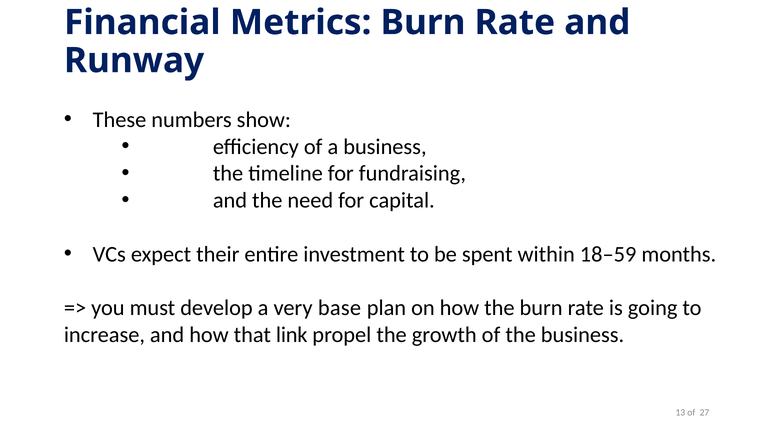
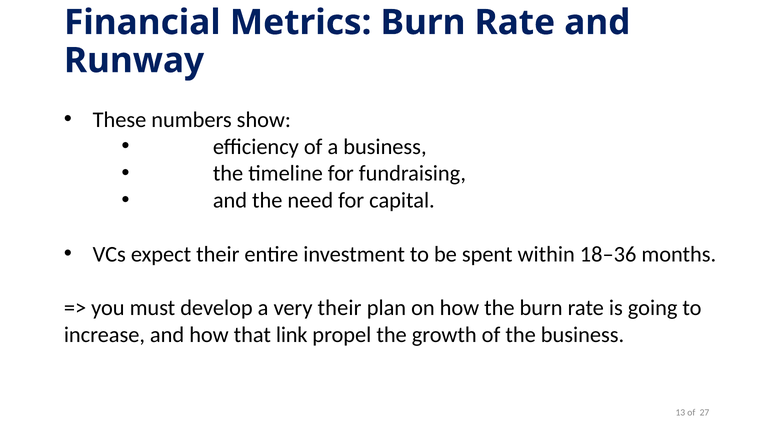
18–59: 18–59 -> 18–36
very base: base -> their
